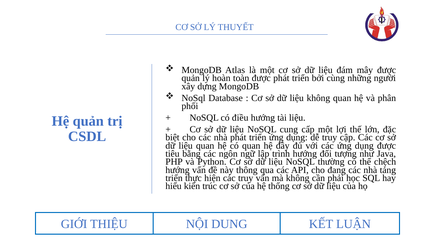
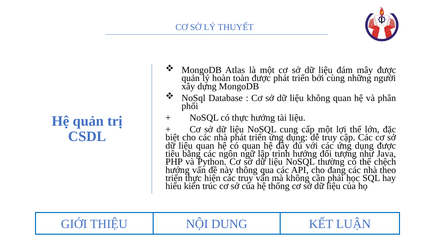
có điều: điều -> thực
tảng: tảng -> theo
